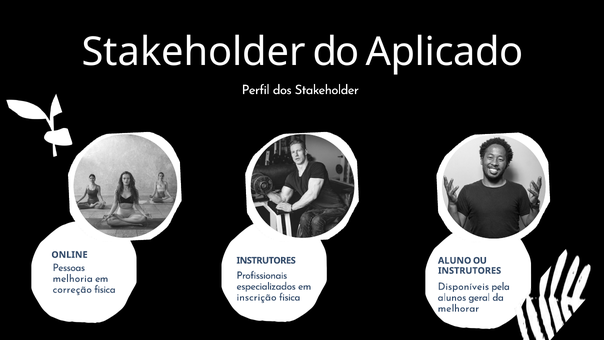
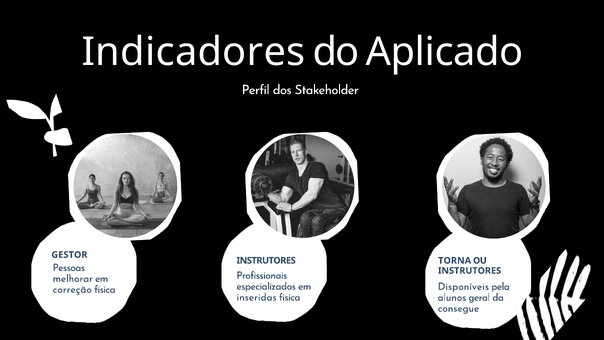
Stakeholder at (194, 52): Stakeholder -> Indicadores
ONLINE: ONLINE -> GESTOR
ALUNO: ALUNO -> TORNA
melhoria: melhoria -> melhorar
inscrição: inscrição -> inseridas
melhorar: melhorar -> consegue
